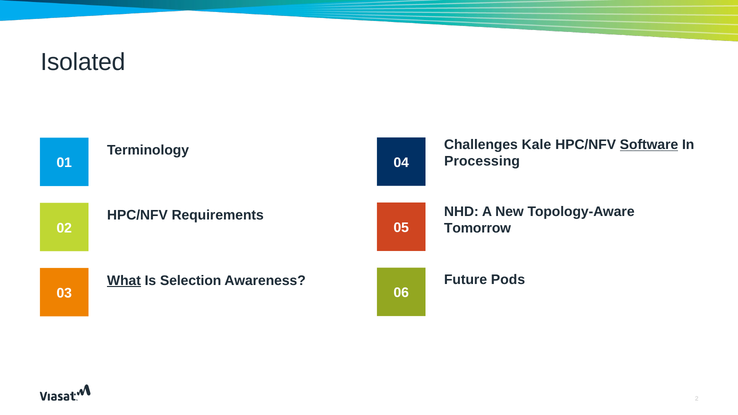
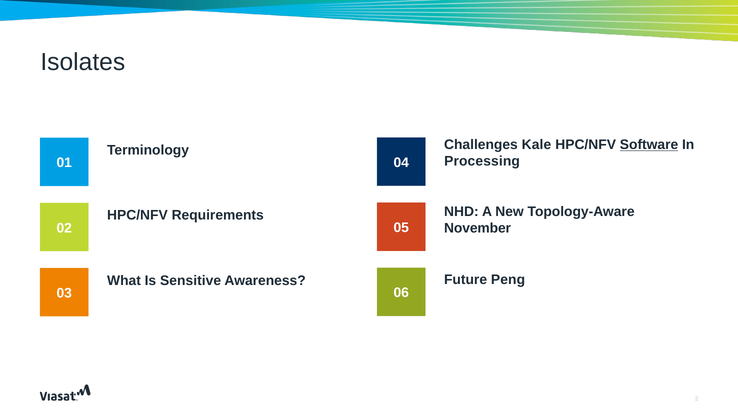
Isolated: Isolated -> Isolates
Tomorrow: Tomorrow -> November
Pods: Pods -> Peng
What underline: present -> none
Selection: Selection -> Sensitive
